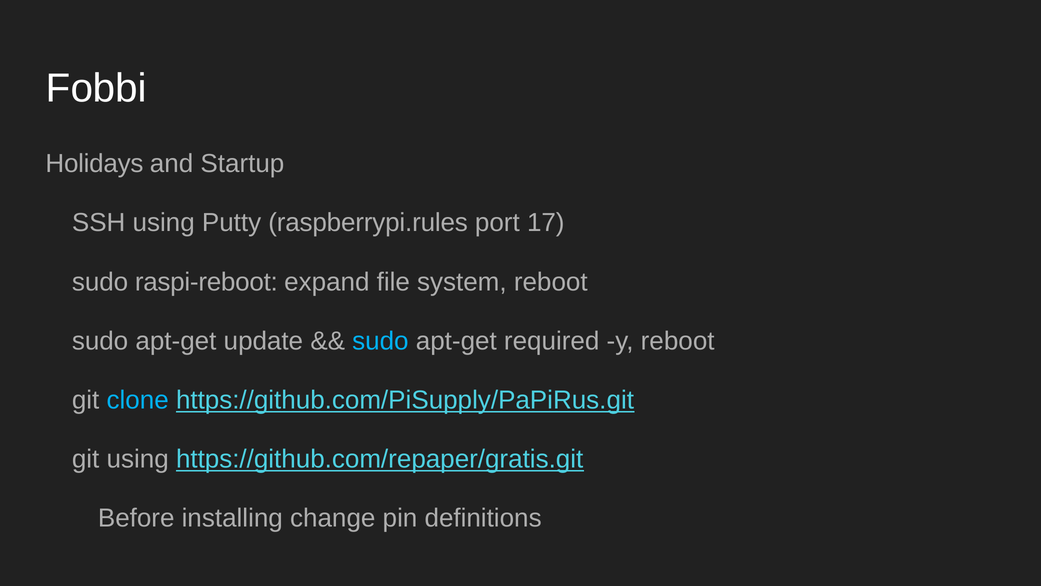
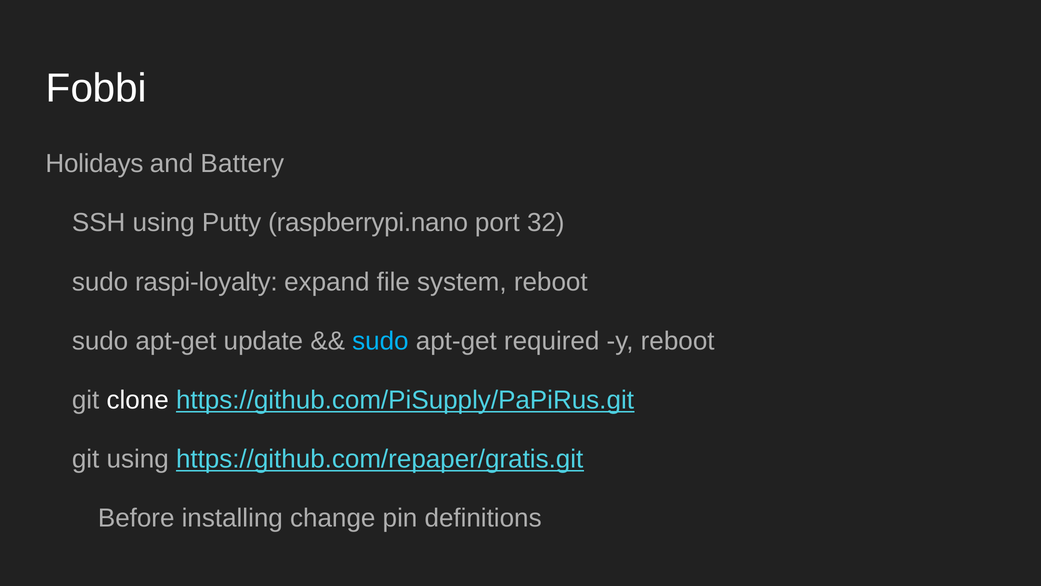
Startup: Startup -> Battery
raspberrypi.rules: raspberrypi.rules -> raspberrypi.nano
17: 17 -> 32
raspi-reboot: raspi-reboot -> raspi-loyalty
clone colour: light blue -> white
